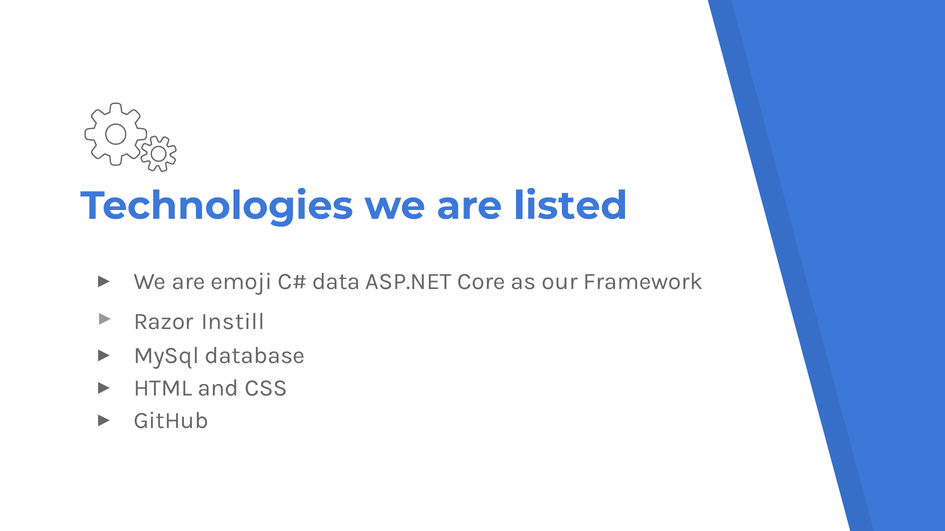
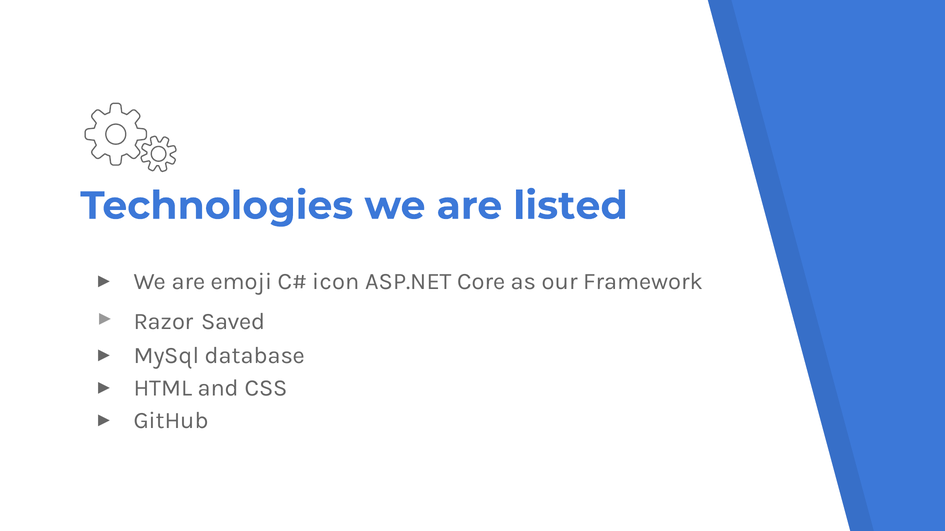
data: data -> icon
Instill: Instill -> Saved
